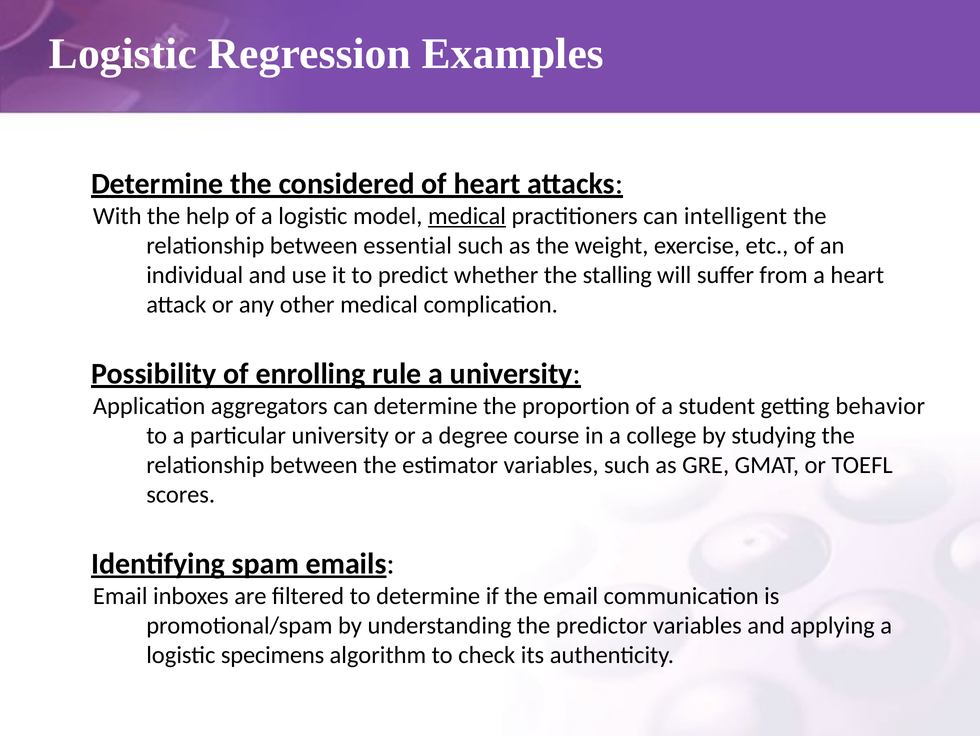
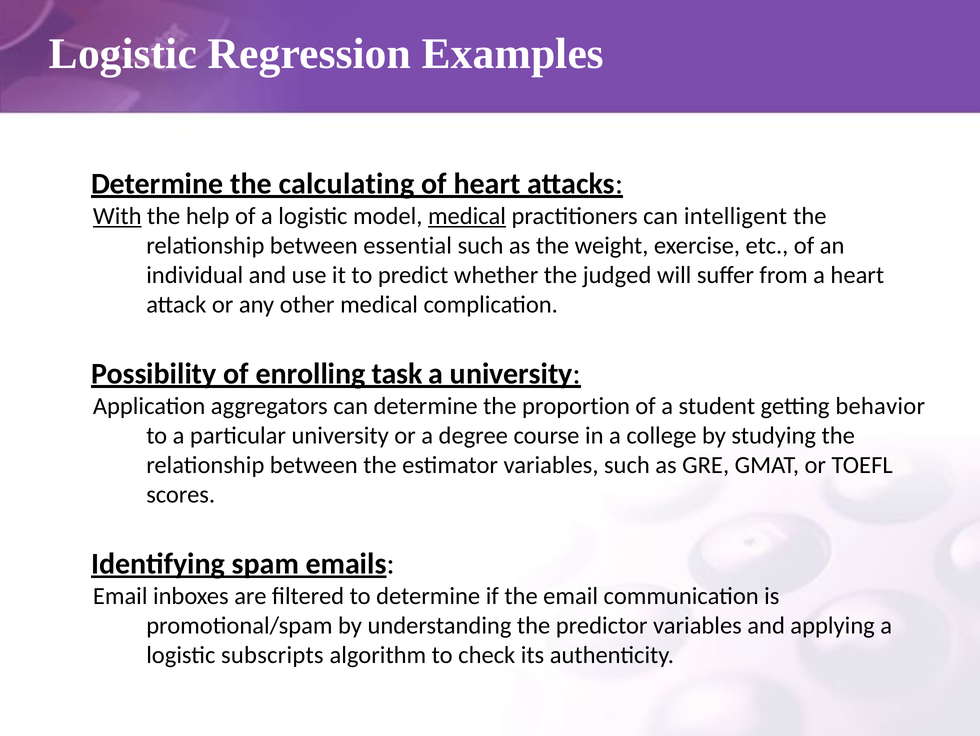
considered: considered -> calculating
With underline: none -> present
stalling: stalling -> judged
rule: rule -> task
specimens: specimens -> subscripts
